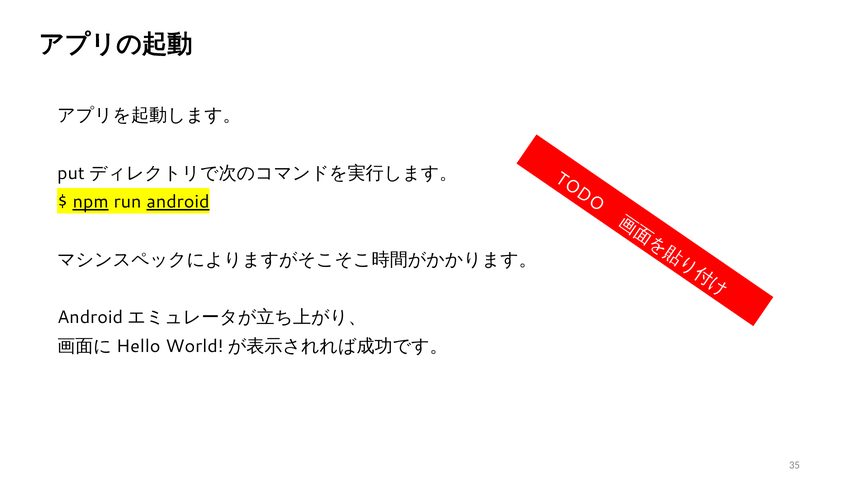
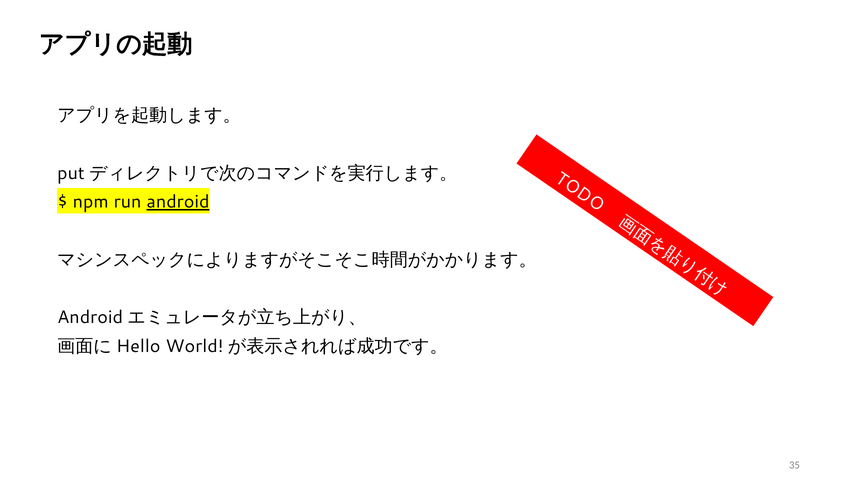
npm underline: present -> none
